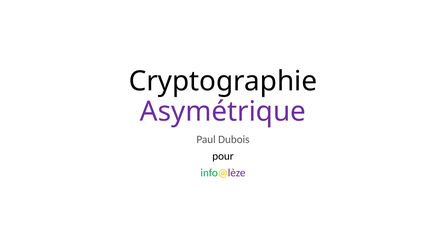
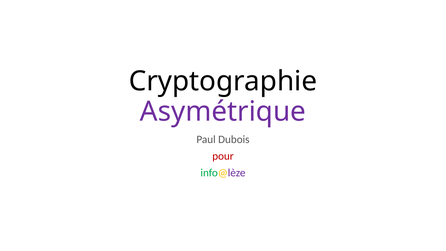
pour colour: black -> red
